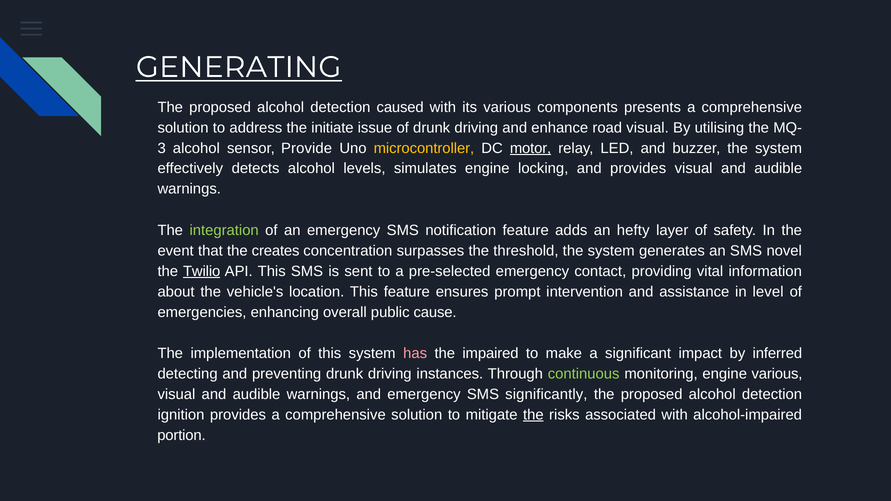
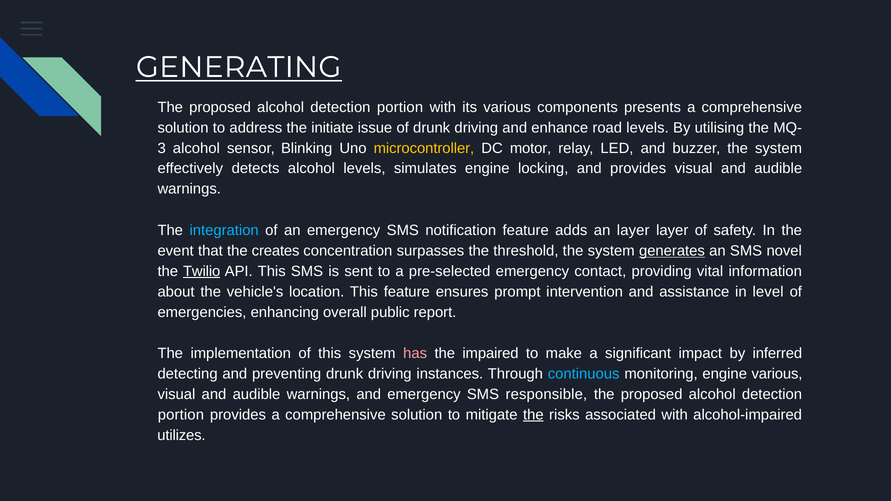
caused at (400, 107): caused -> portion
road visual: visual -> levels
Provide: Provide -> Blinking
motor underline: present -> none
integration colour: light green -> light blue
an hefty: hefty -> layer
generates underline: none -> present
cause: cause -> report
continuous colour: light green -> light blue
significantly: significantly -> responsible
ignition at (181, 415): ignition -> portion
portion: portion -> utilizes
